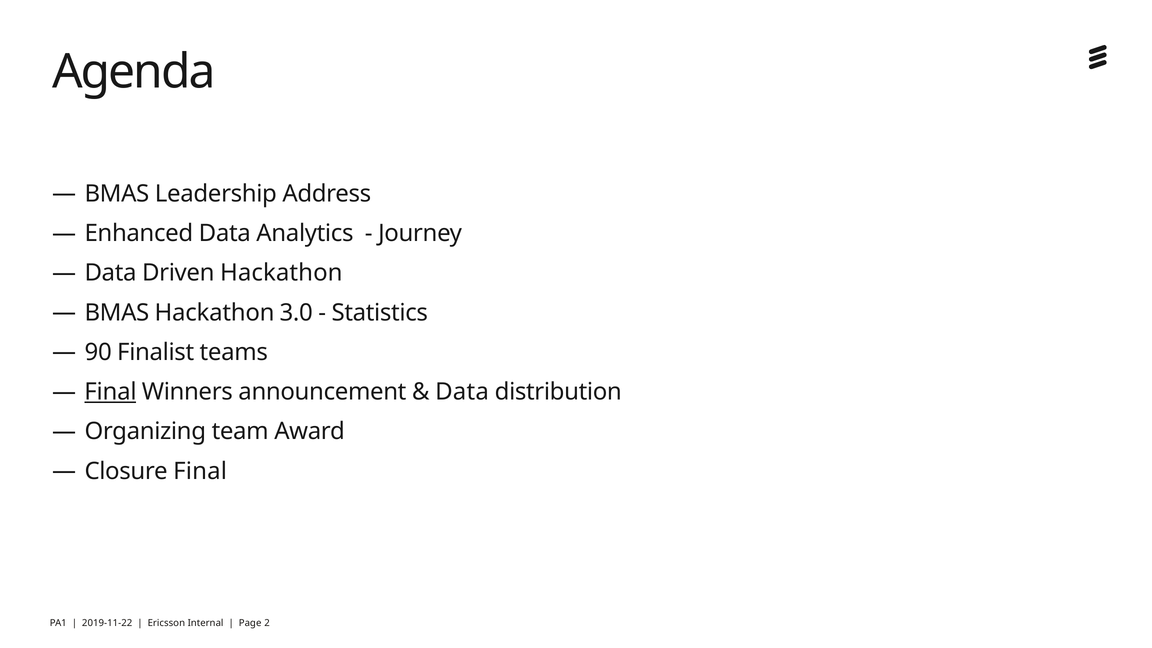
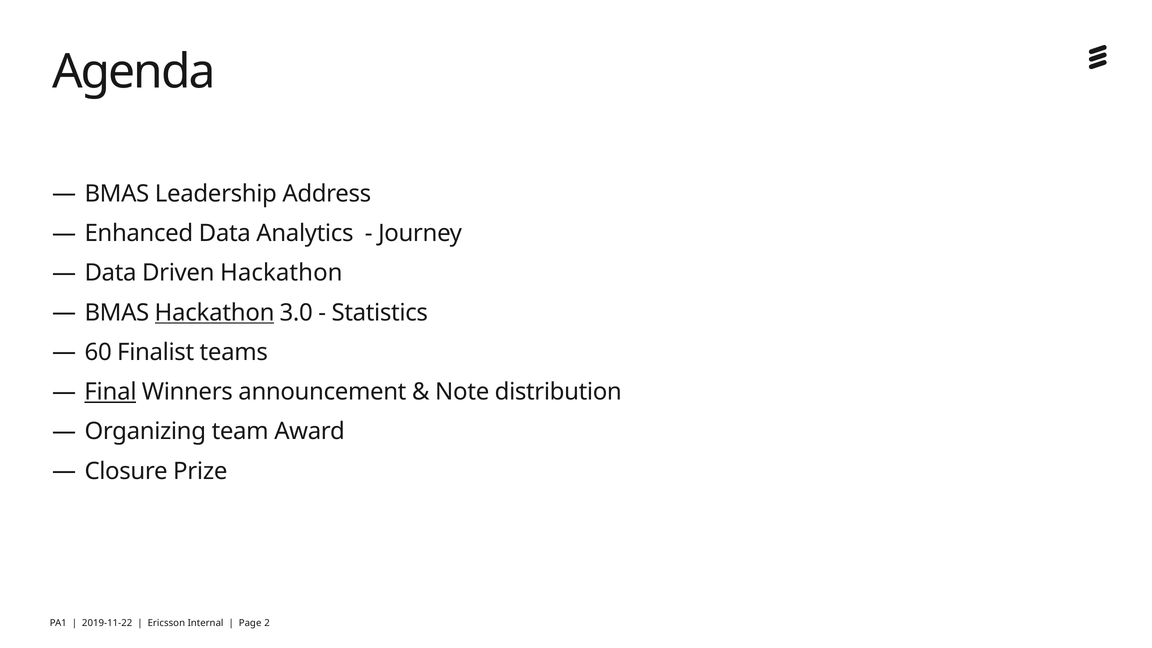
Hackathon at (215, 313) underline: none -> present
90: 90 -> 60
Data at (462, 392): Data -> Note
Closure Final: Final -> Prize
